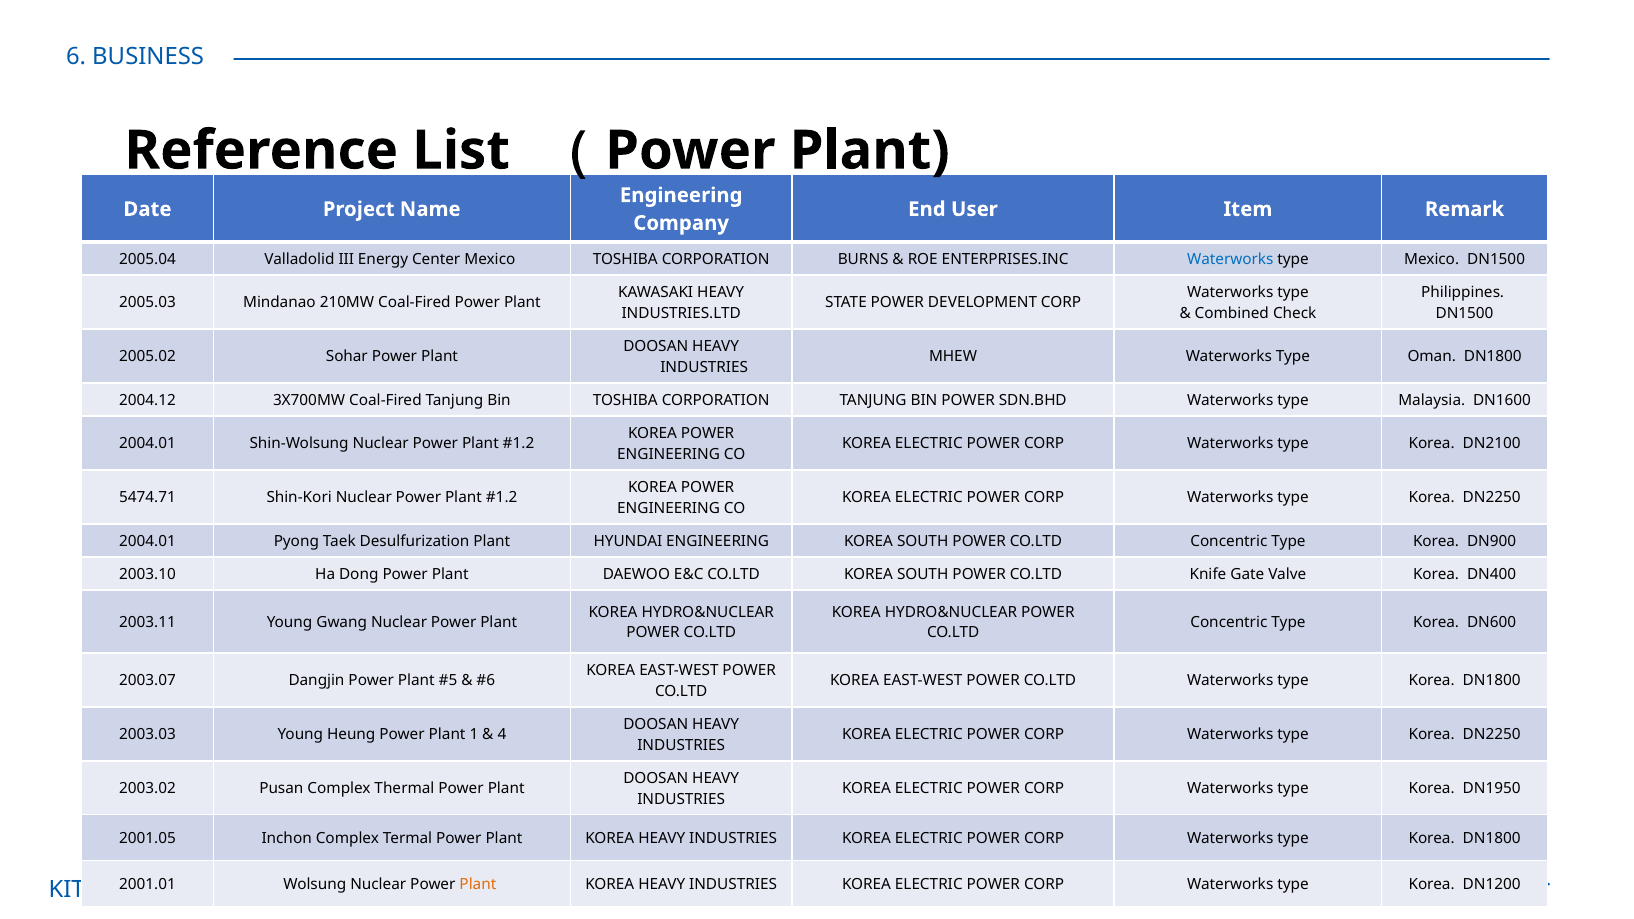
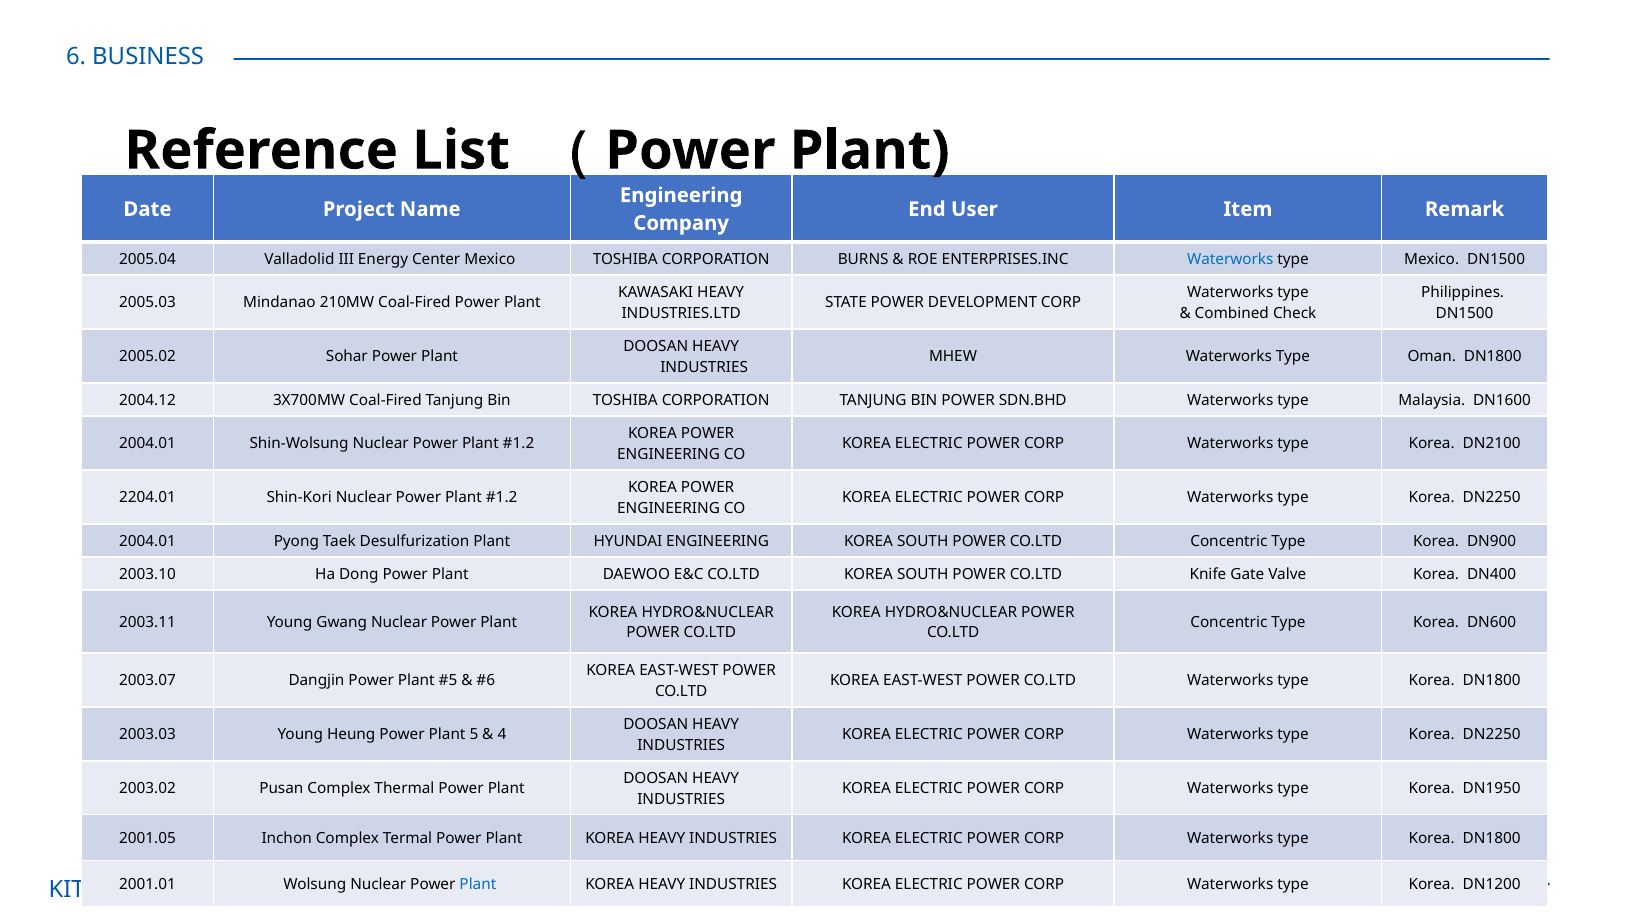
5474.71: 5474.71 -> 2204.01
1: 1 -> 5
Plant at (478, 884) colour: orange -> blue
